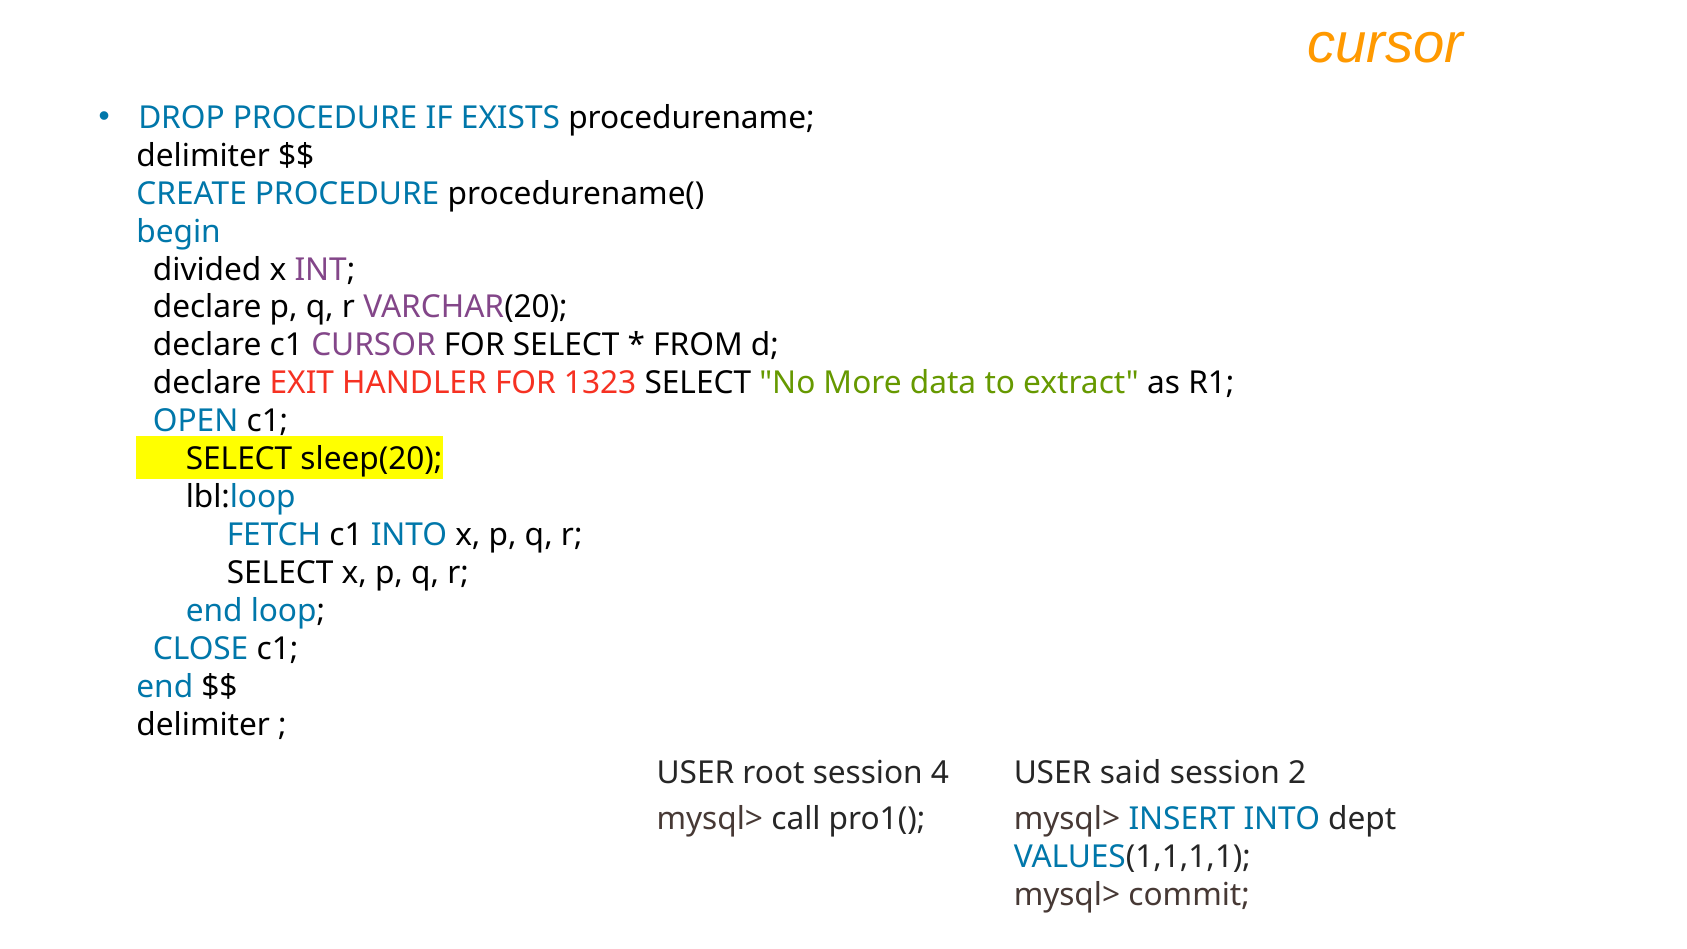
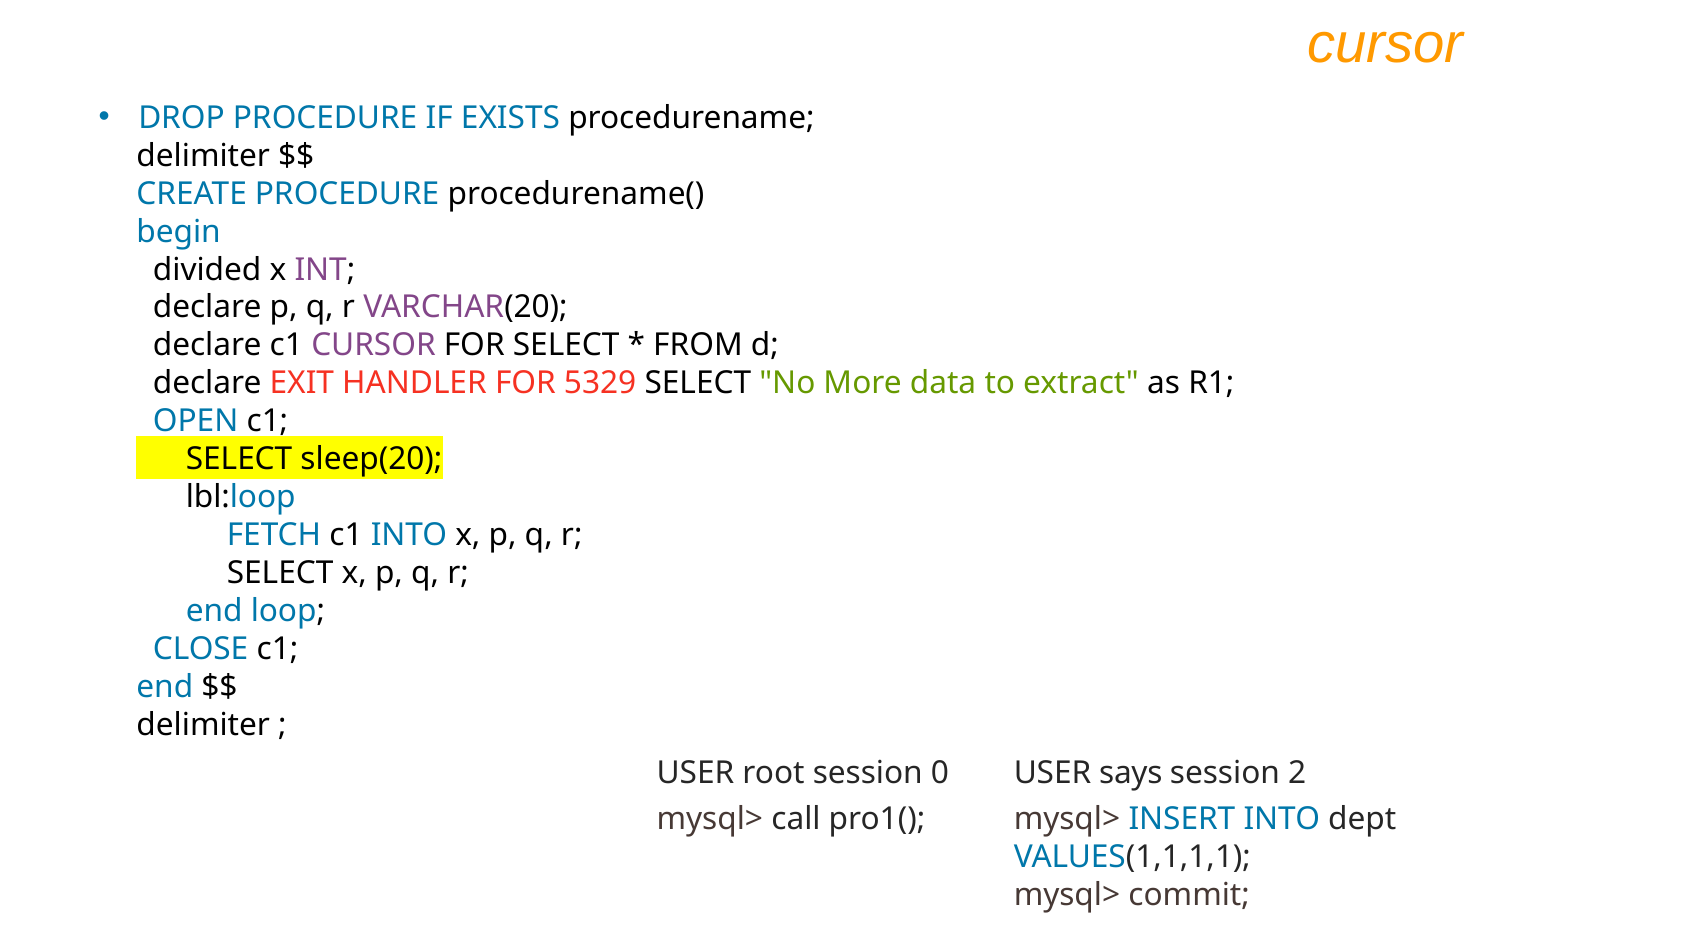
1323: 1323 -> 5329
4: 4 -> 0
said: said -> says
